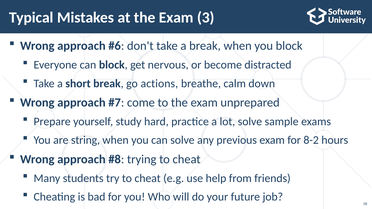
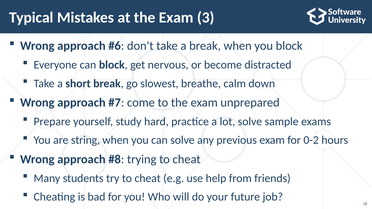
actions: actions -> slowest
8-2: 8-2 -> 0-2
